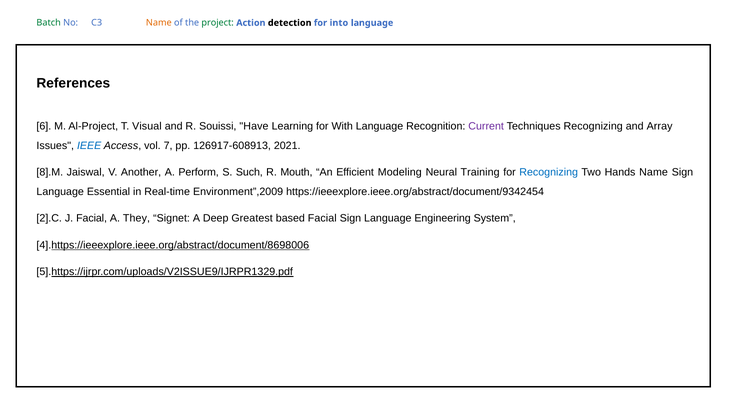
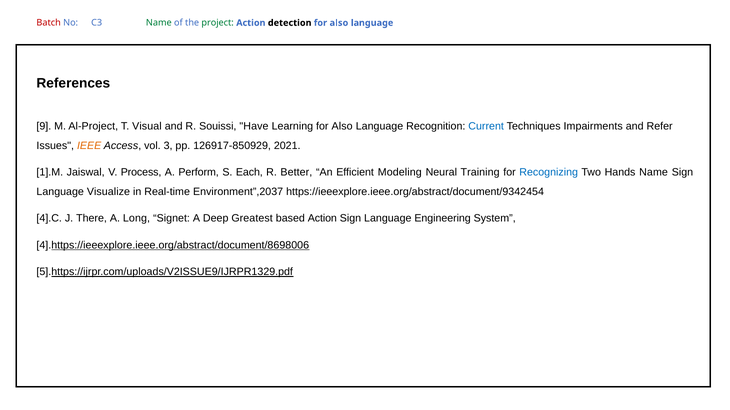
Batch colour: green -> red
Name at (159, 23) colour: orange -> green
into at (339, 23): into -> also
6: 6 -> 9
Learning for With: With -> Also
Current colour: purple -> blue
Techniques Recognizing: Recognizing -> Impairments
Array: Array -> Refer
IEEE colour: blue -> orange
7: 7 -> 3
126917-608913: 126917-608913 -> 126917-850929
8].M: 8].M -> 1].M
Another: Another -> Process
Such: Such -> Each
Mouth: Mouth -> Better
Essential: Essential -> Visualize
Environment”,2009: Environment”,2009 -> Environment”,2037
2].C: 2].C -> 4].C
J Facial: Facial -> There
They: They -> Long
based Facial: Facial -> Action
